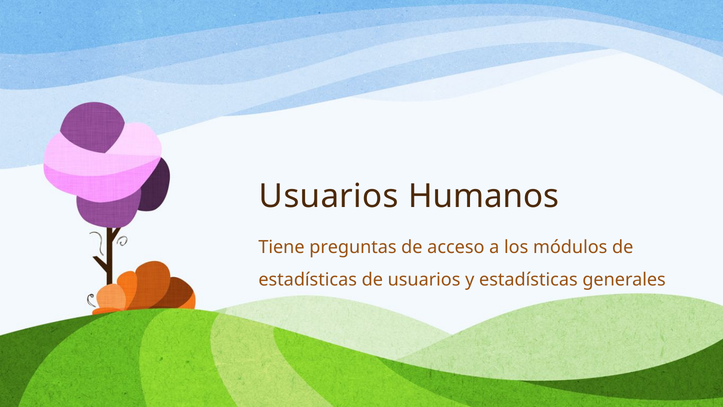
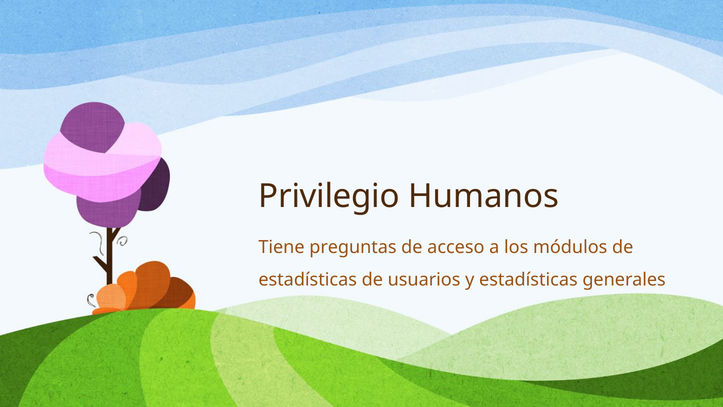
Usuarios at (329, 196): Usuarios -> Privilegio
